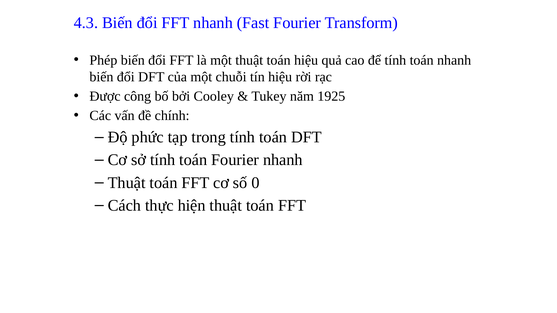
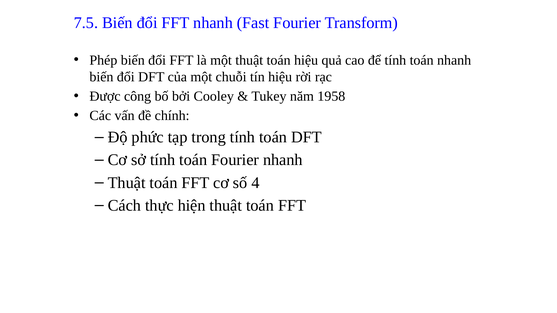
4.3: 4.3 -> 7.5
1925: 1925 -> 1958
0: 0 -> 4
